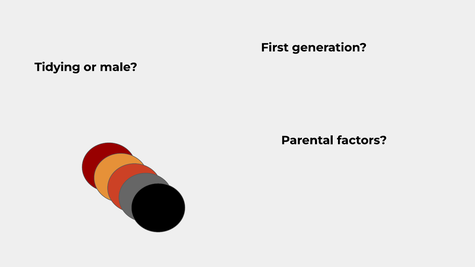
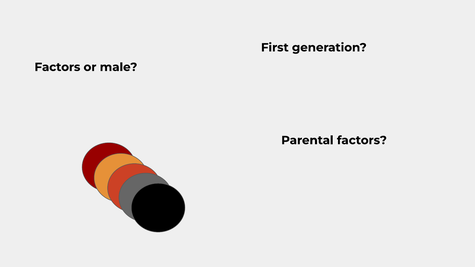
Tidying at (57, 67): Tidying -> Factors
